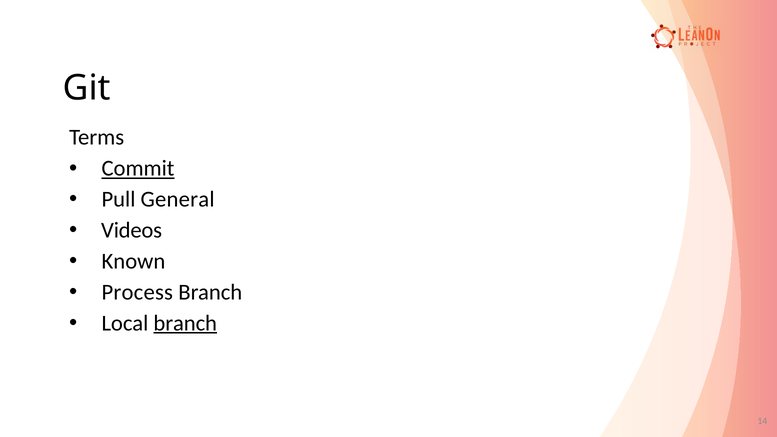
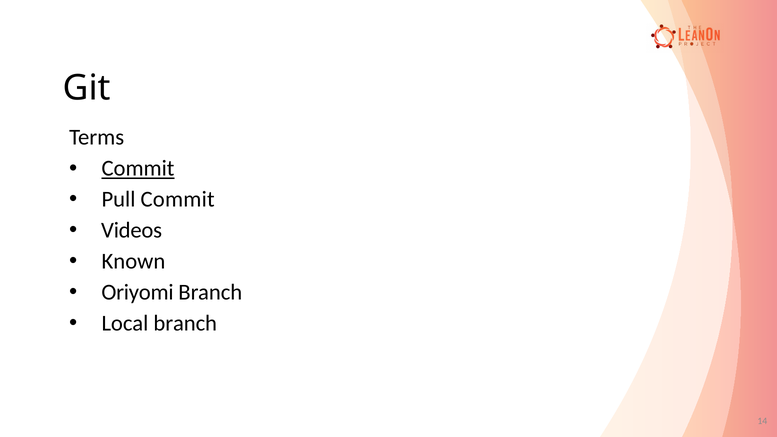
Pull General: General -> Commit
Process: Process -> Oriyomi
branch at (185, 323) underline: present -> none
